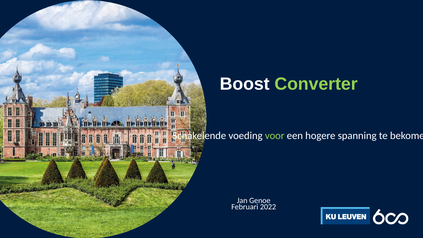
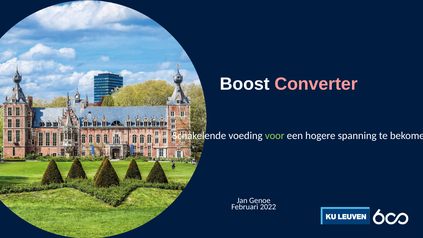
Converter colour: light green -> pink
